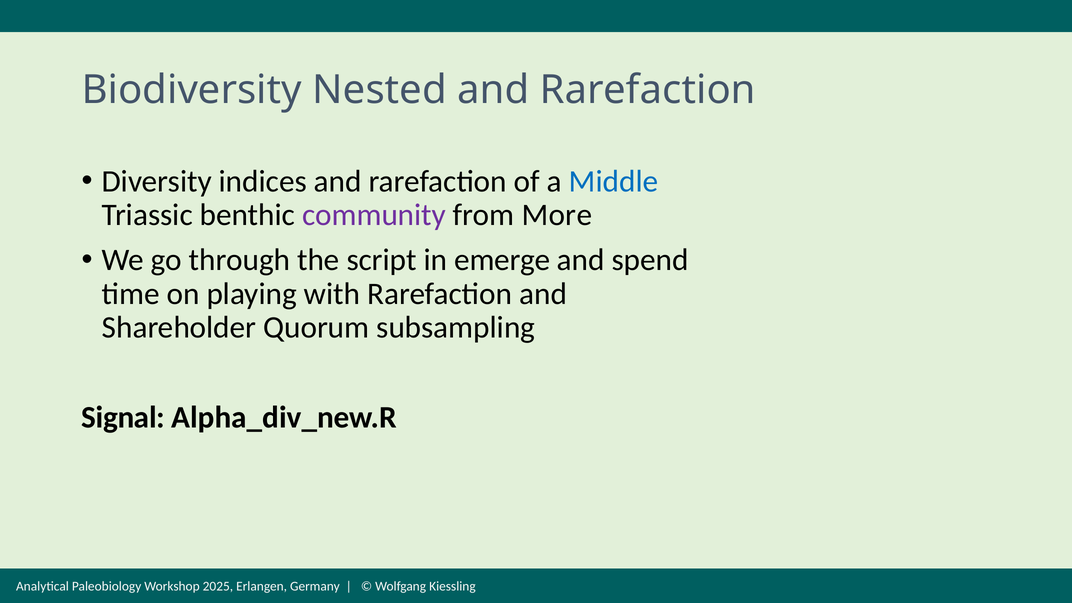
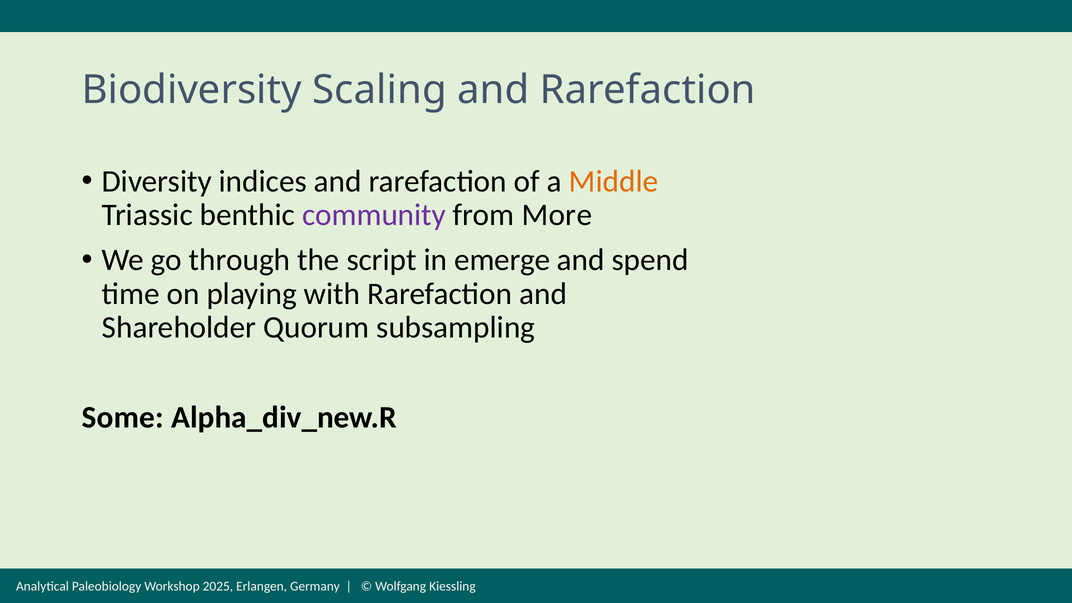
Nested: Nested -> Scaling
Middle colour: blue -> orange
Signal: Signal -> Some
